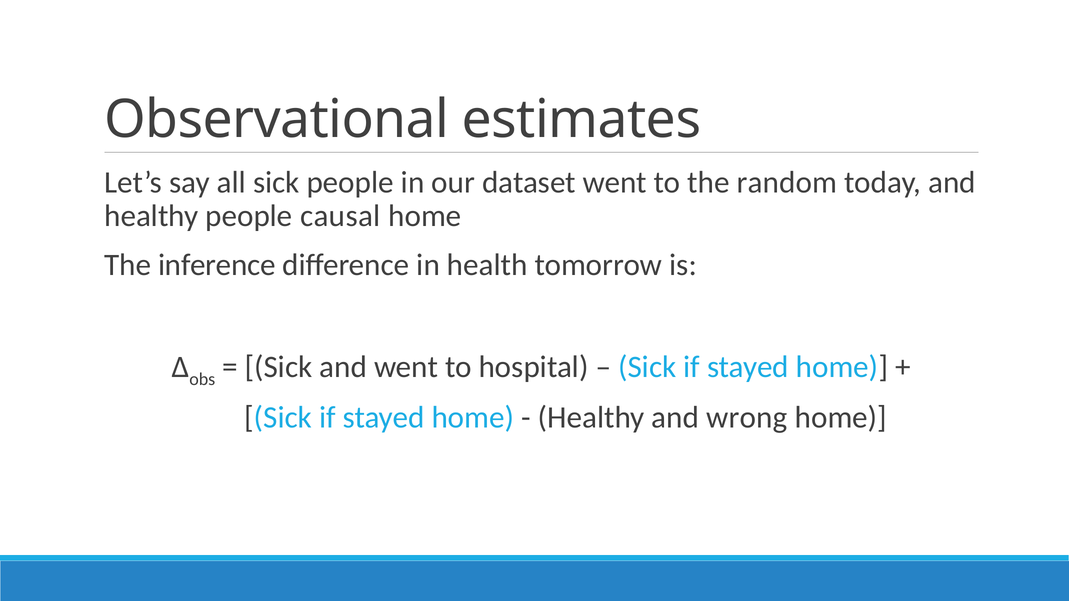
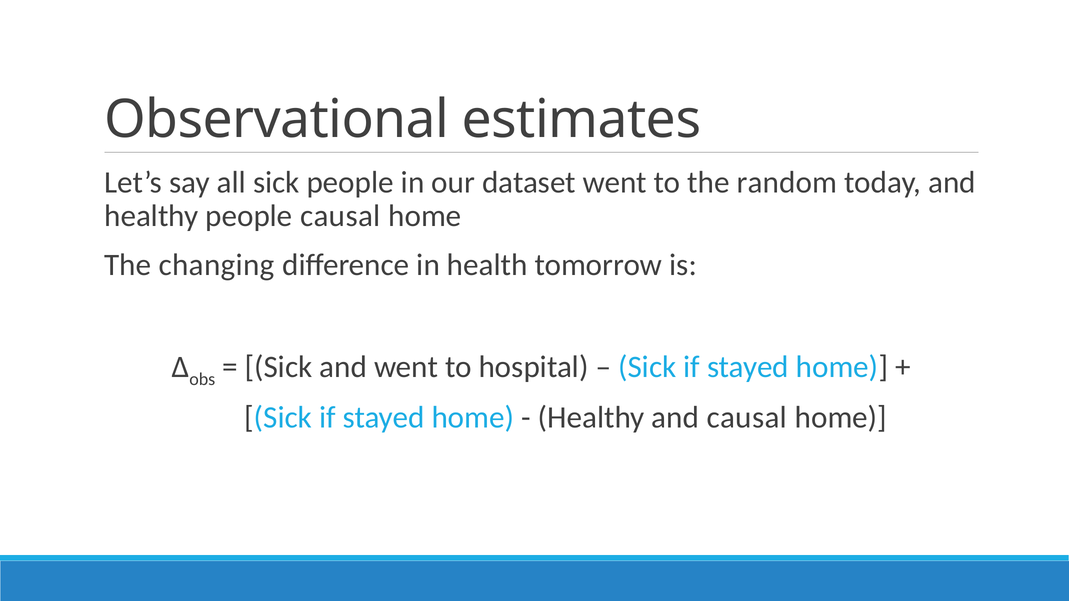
inference: inference -> changing
and wrong: wrong -> causal
